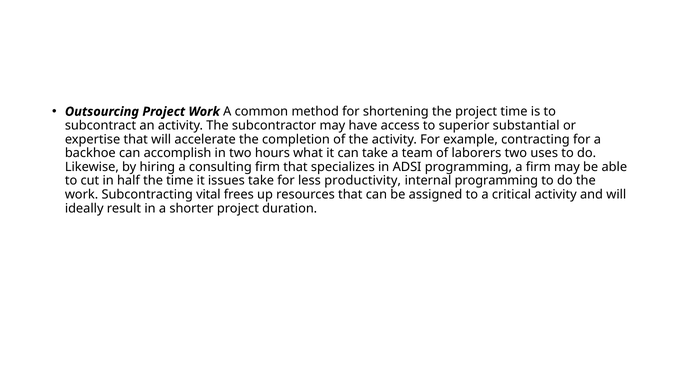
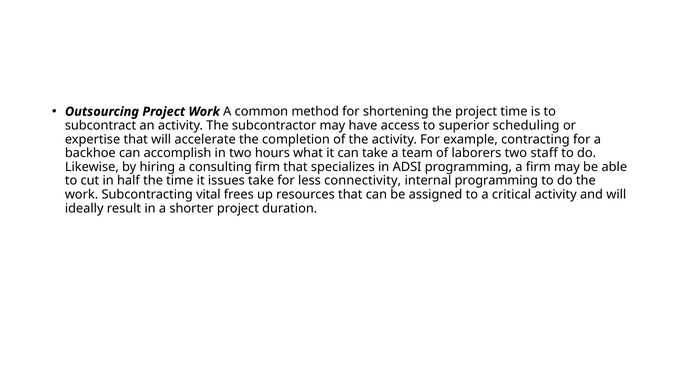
substantial: substantial -> scheduling
uses: uses -> staff
productivity: productivity -> connectivity
